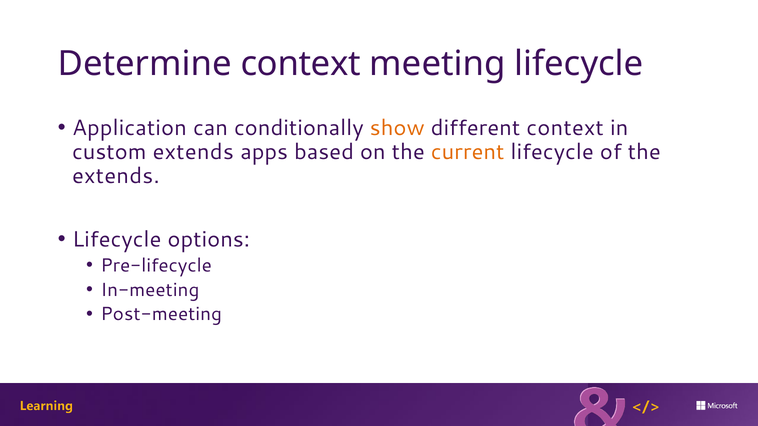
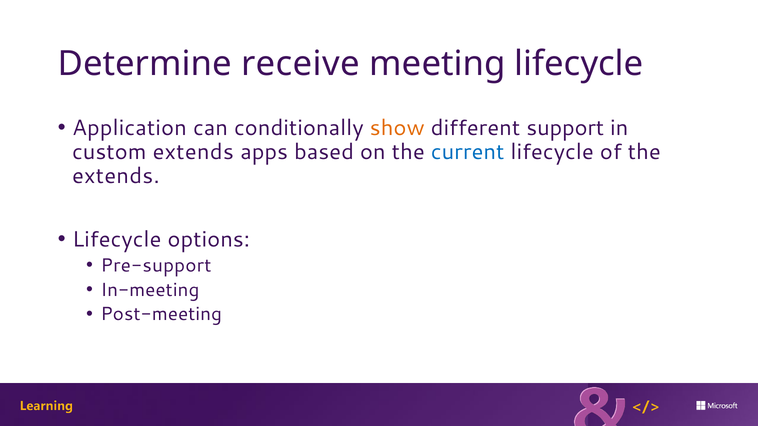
Determine context: context -> receive
different context: context -> support
current colour: orange -> blue
Pre-lifecycle: Pre-lifecycle -> Pre-support
